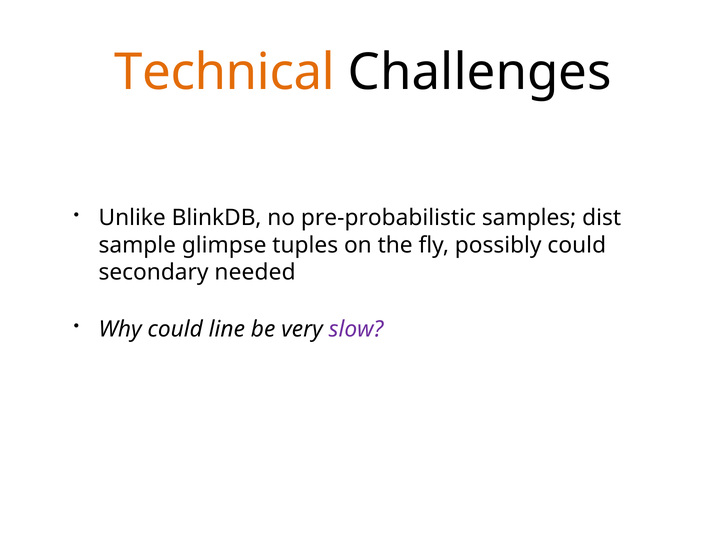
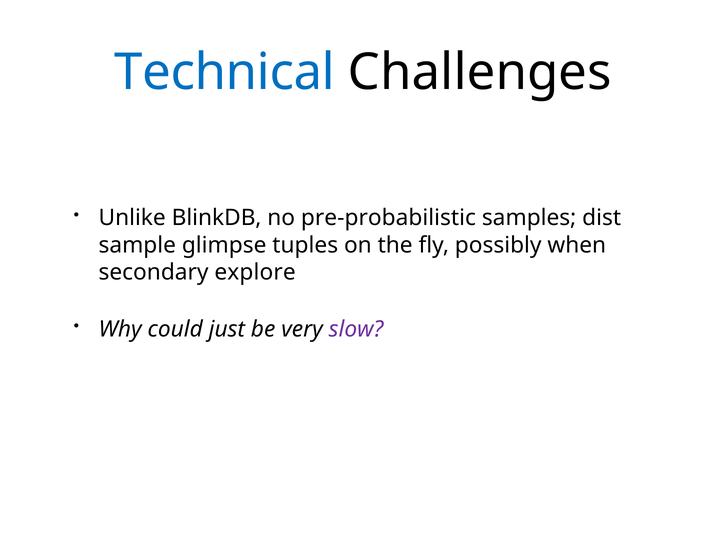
Technical colour: orange -> blue
possibly could: could -> when
needed: needed -> explore
line: line -> just
